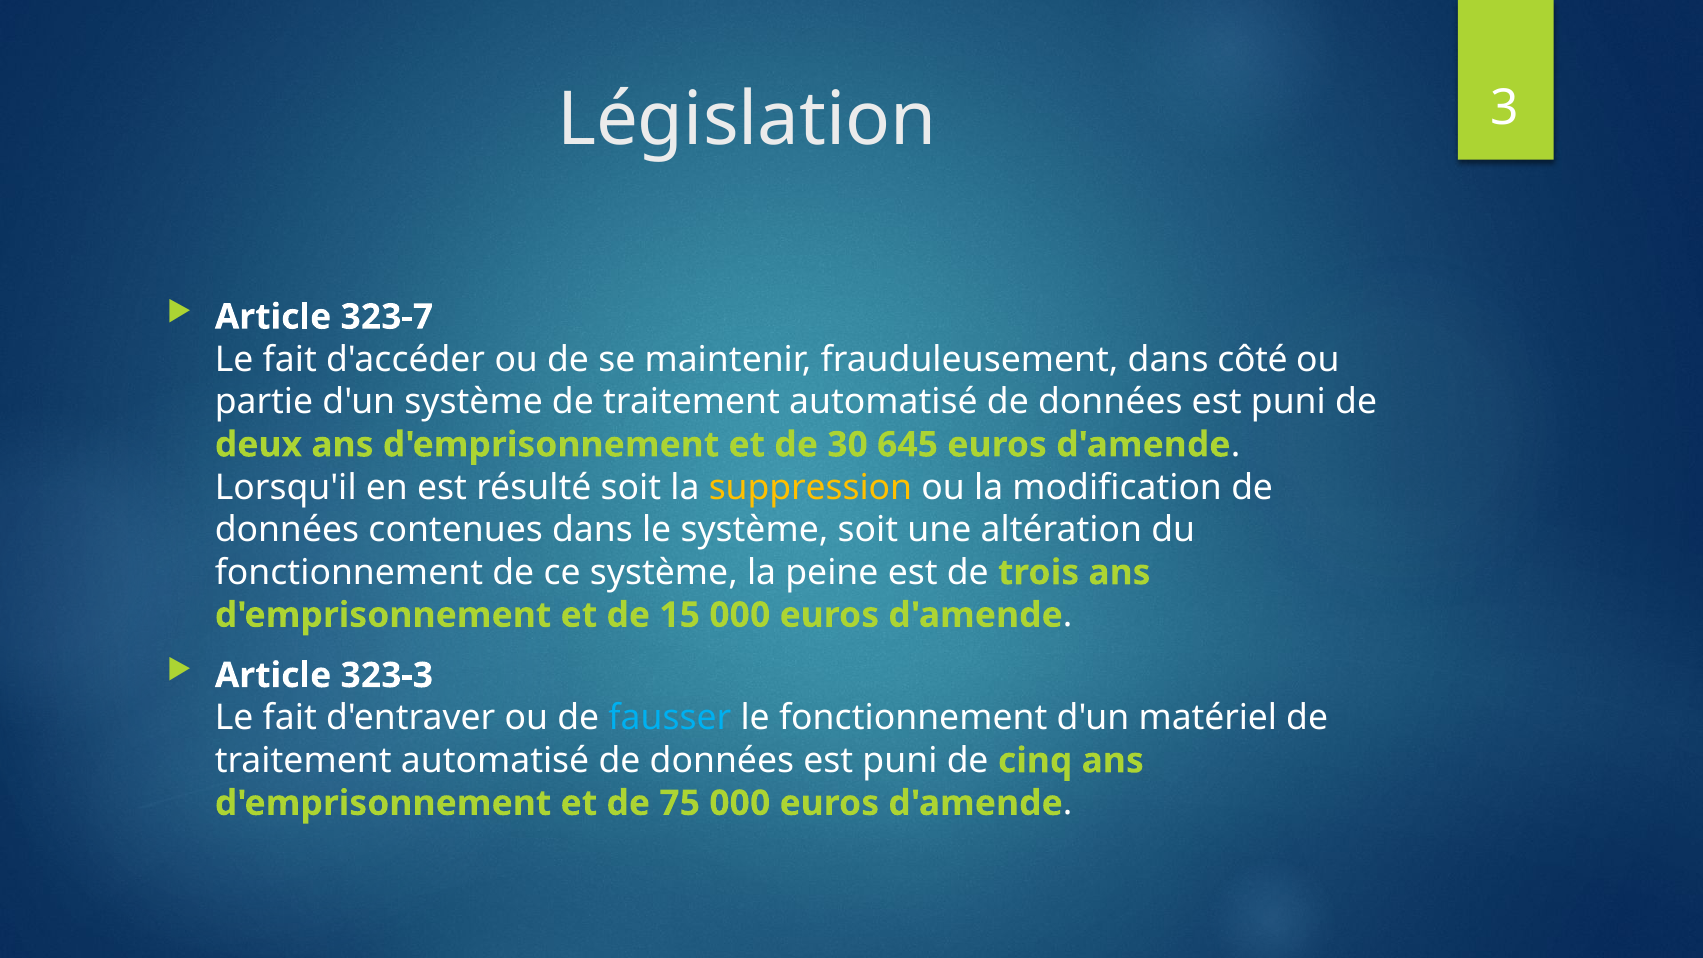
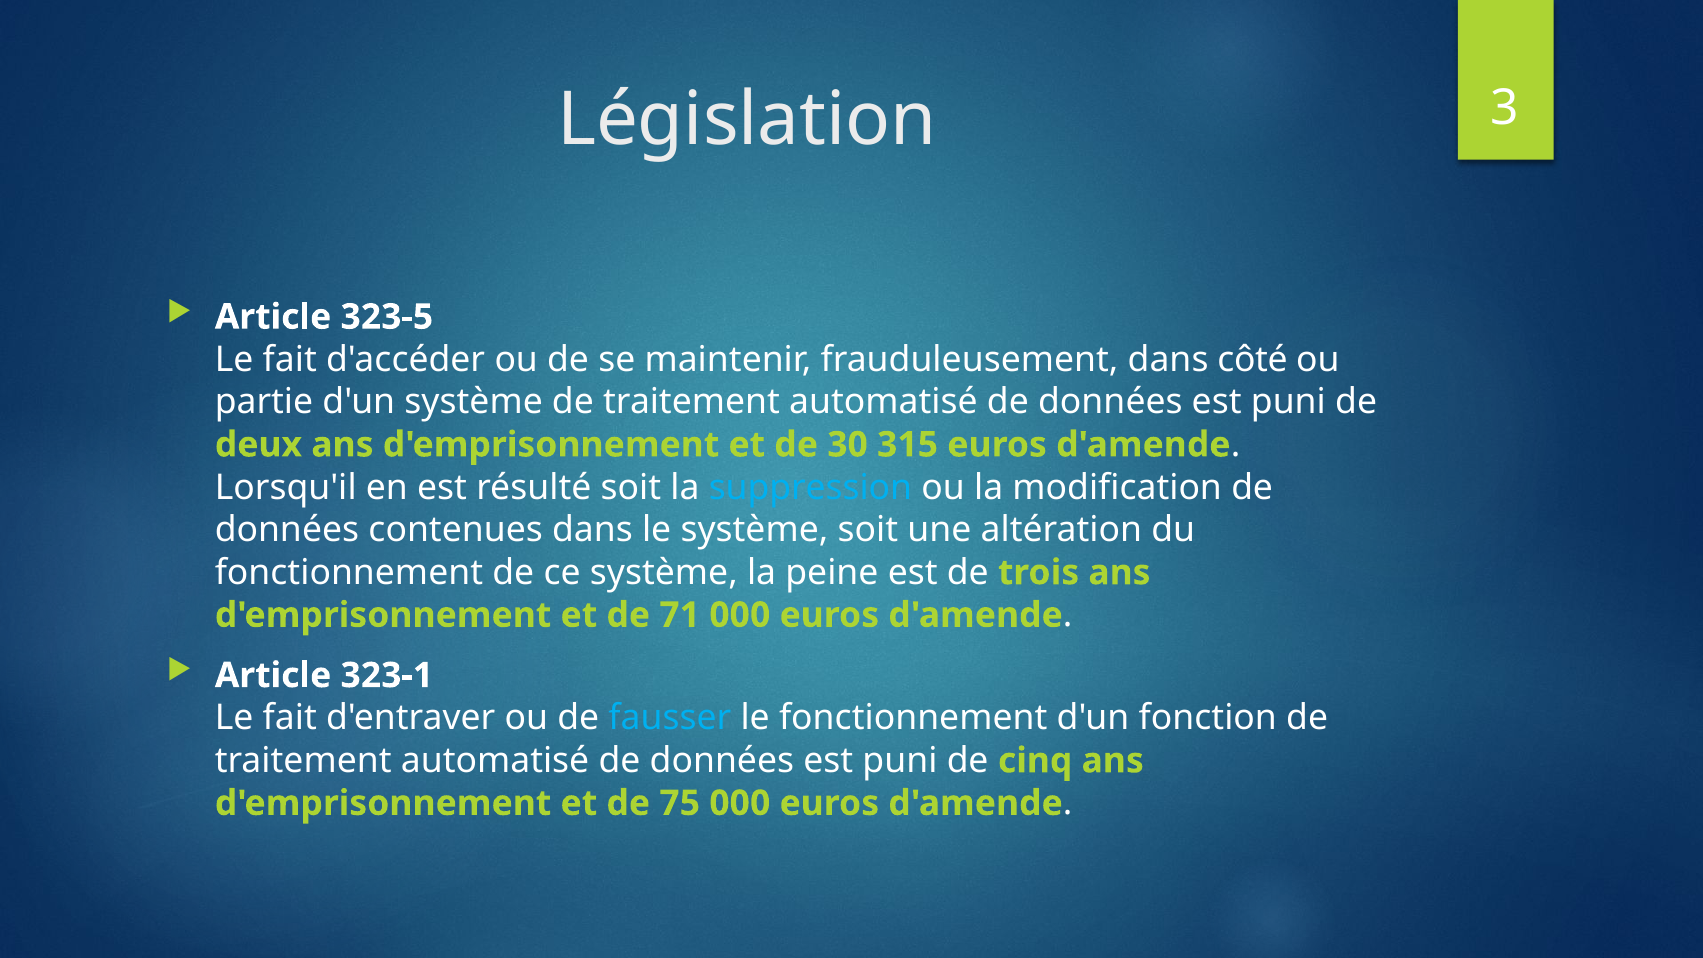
323-7: 323-7 -> 323-5
645: 645 -> 315
suppression colour: yellow -> light blue
15: 15 -> 71
323-3: 323-3 -> 323-1
matériel: matériel -> fonction
